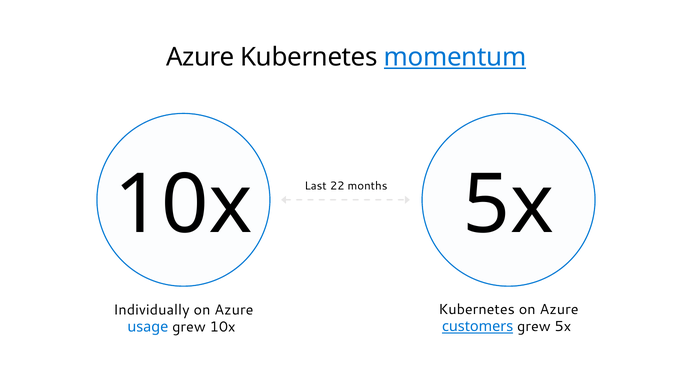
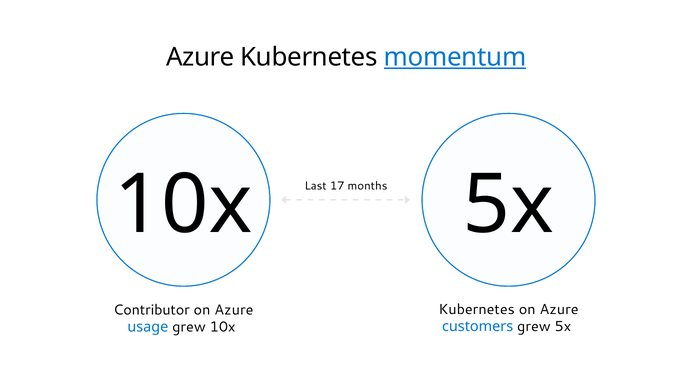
22: 22 -> 17
Individually: Individually -> Contributor
customers underline: present -> none
